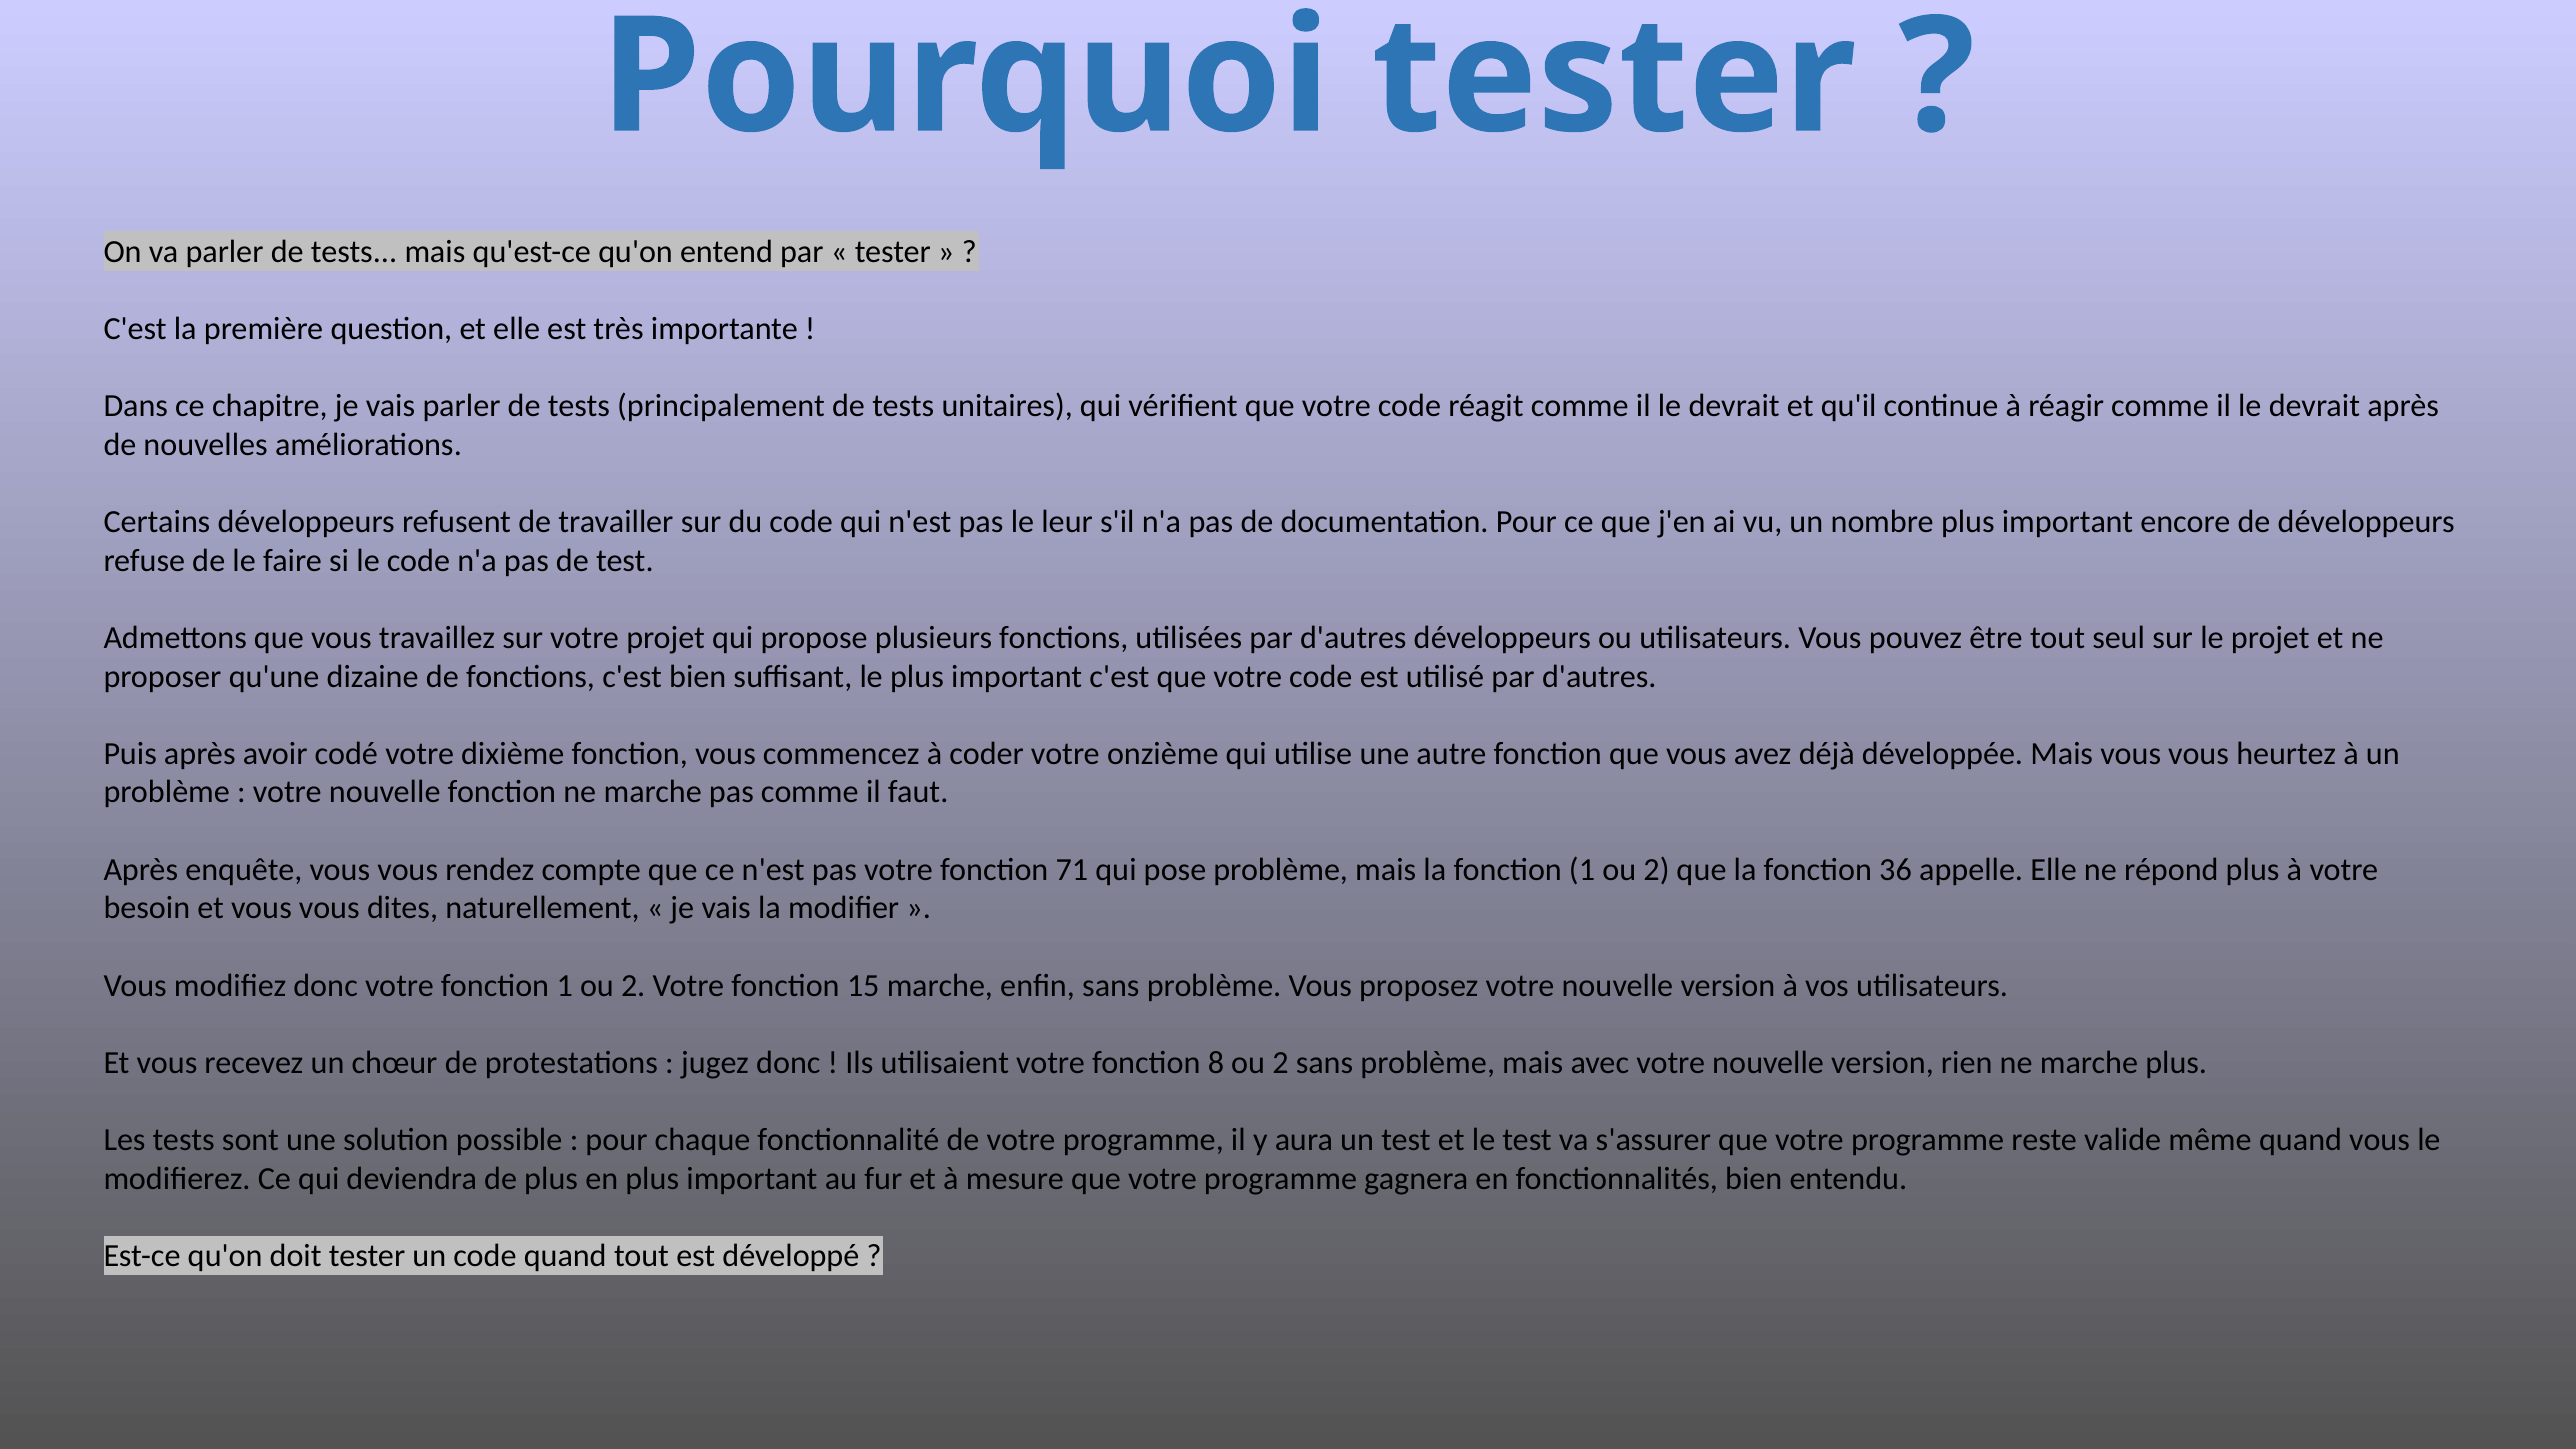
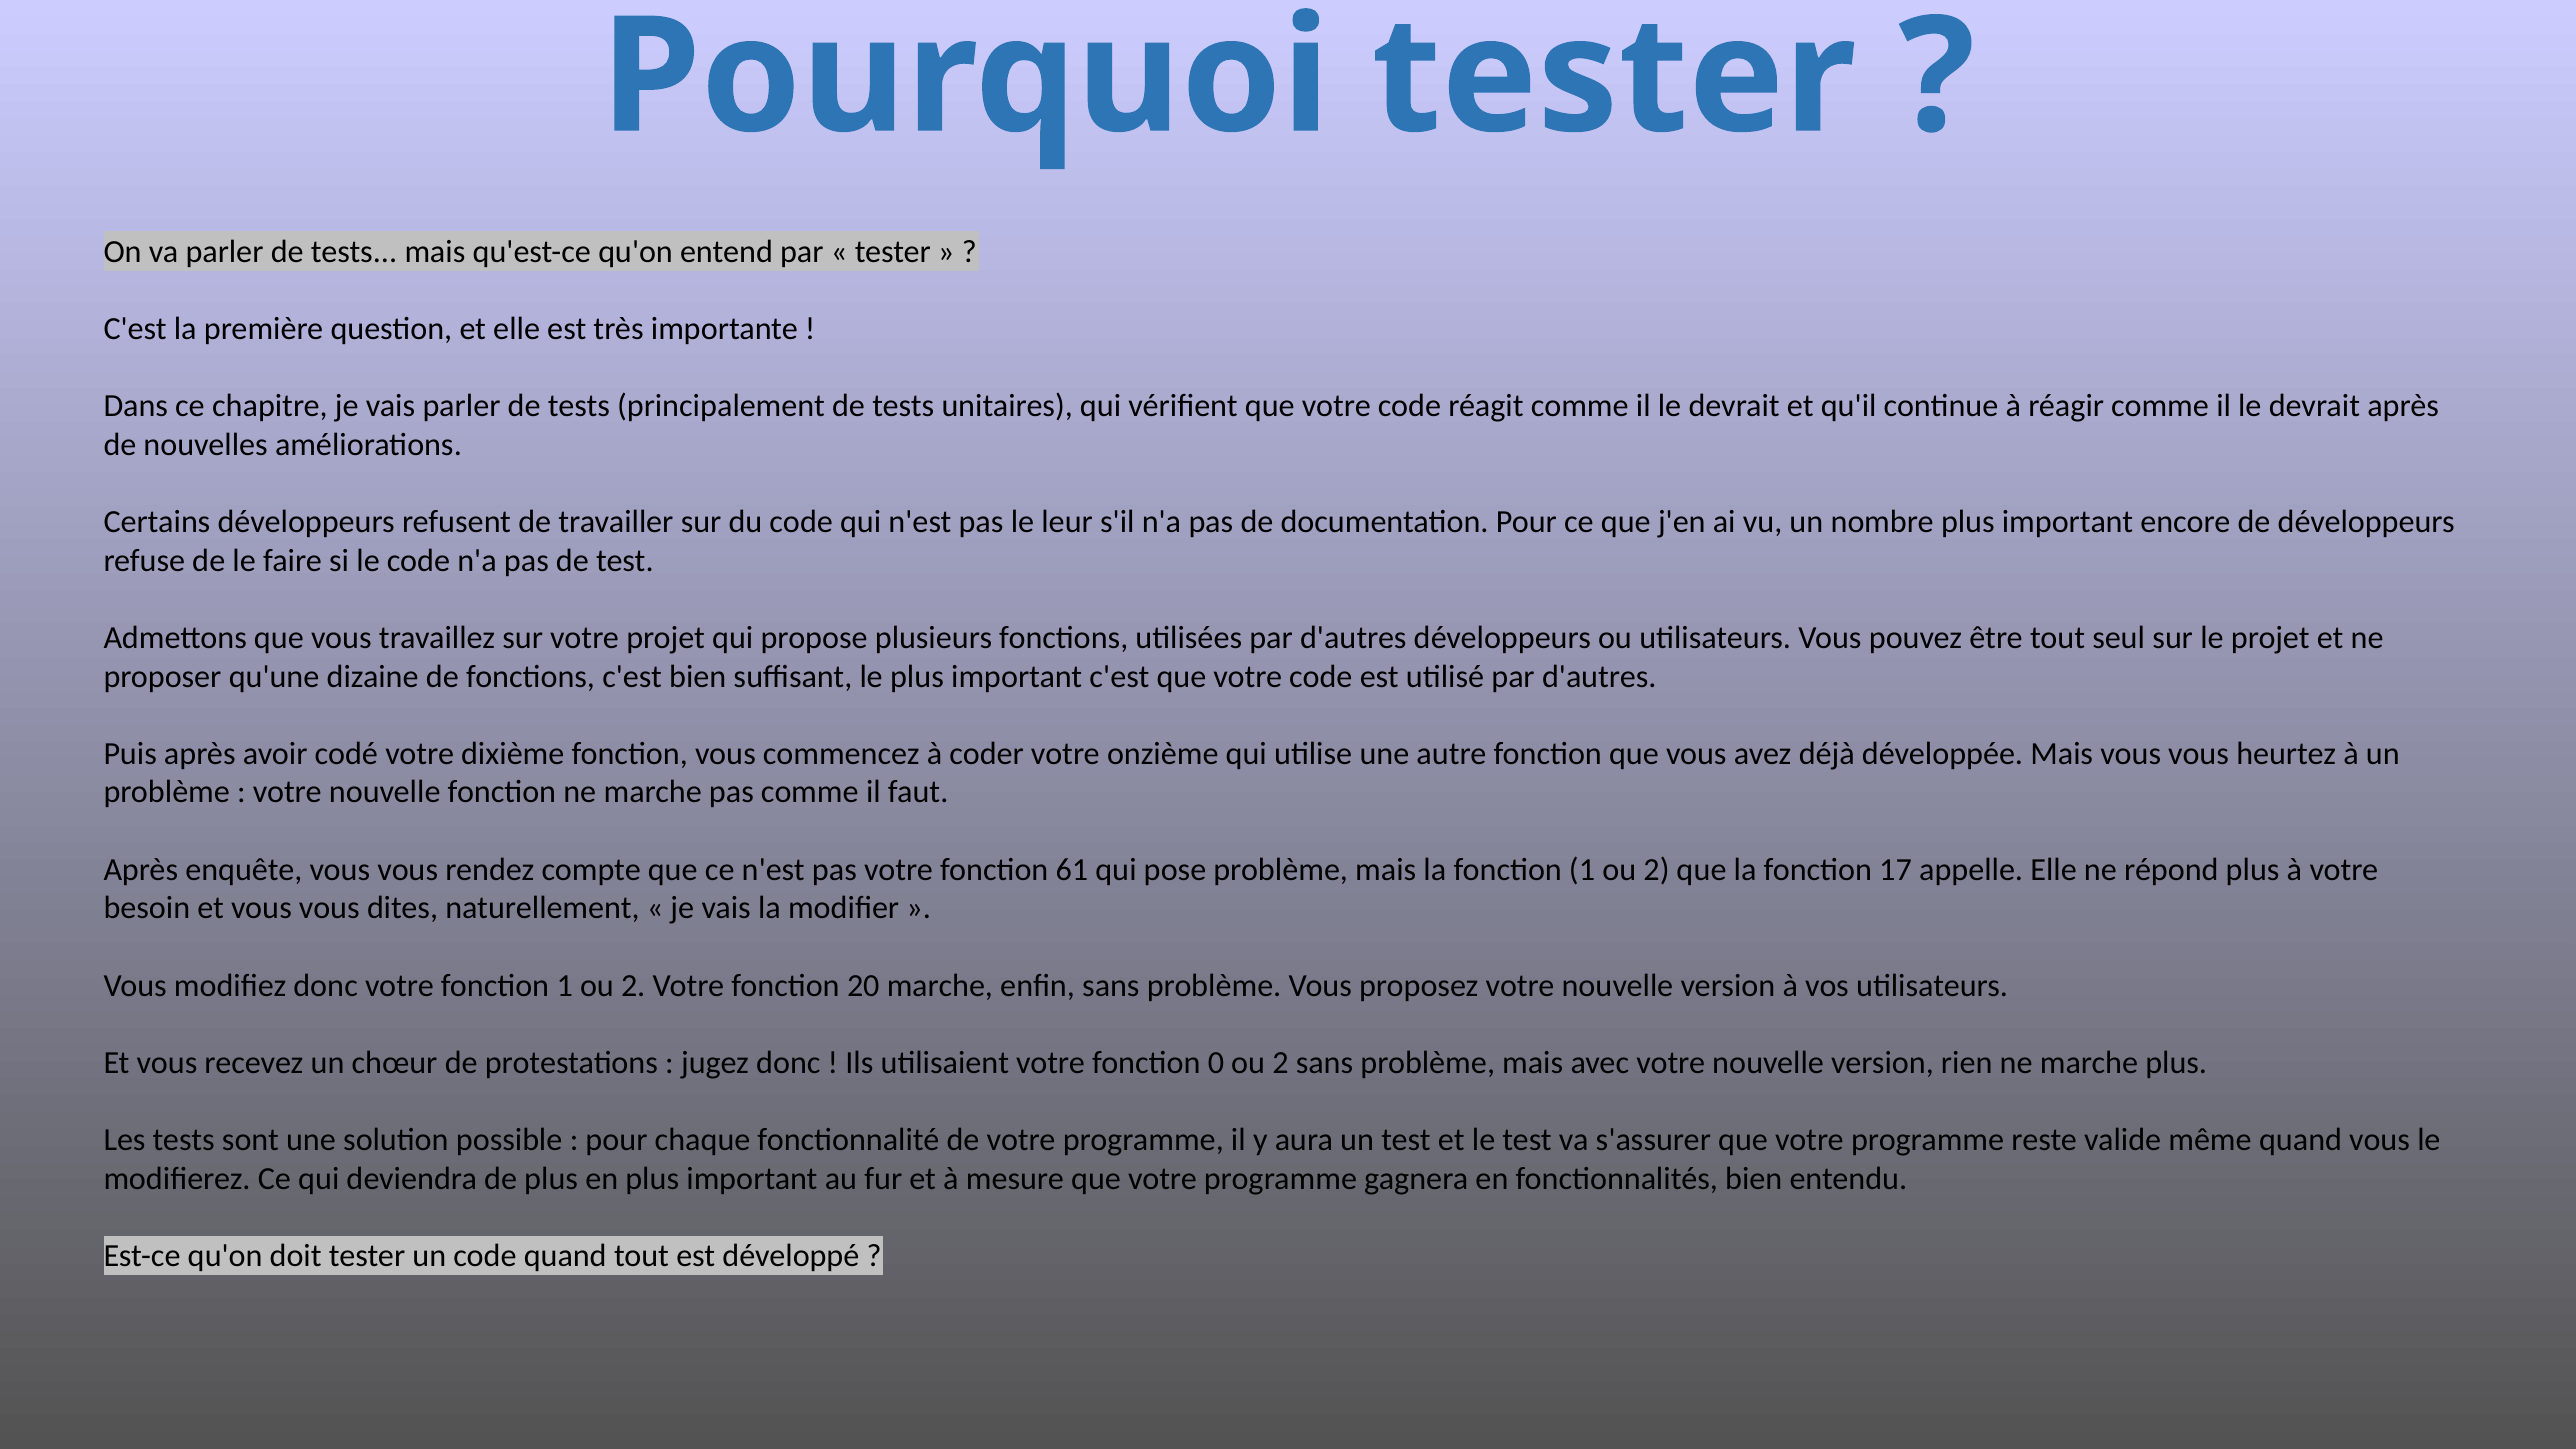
71: 71 -> 61
36: 36 -> 17
15: 15 -> 20
8: 8 -> 0
